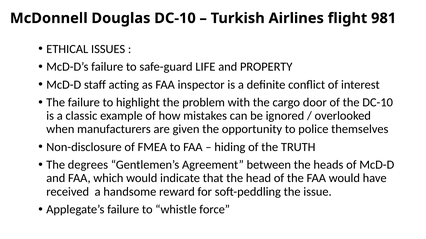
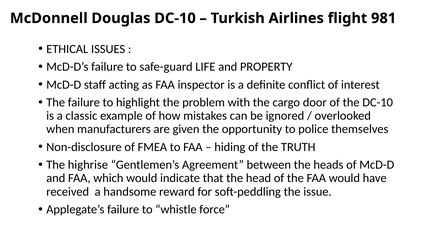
degrees: degrees -> highrise
